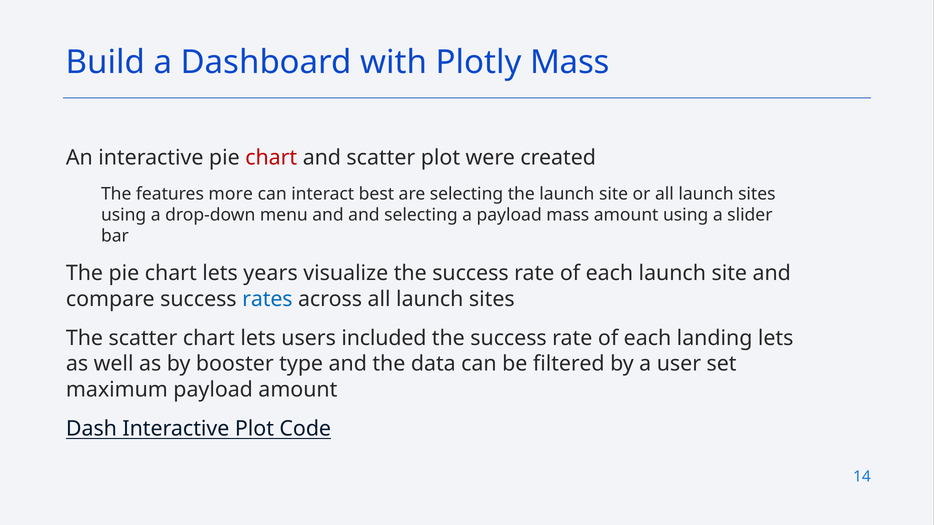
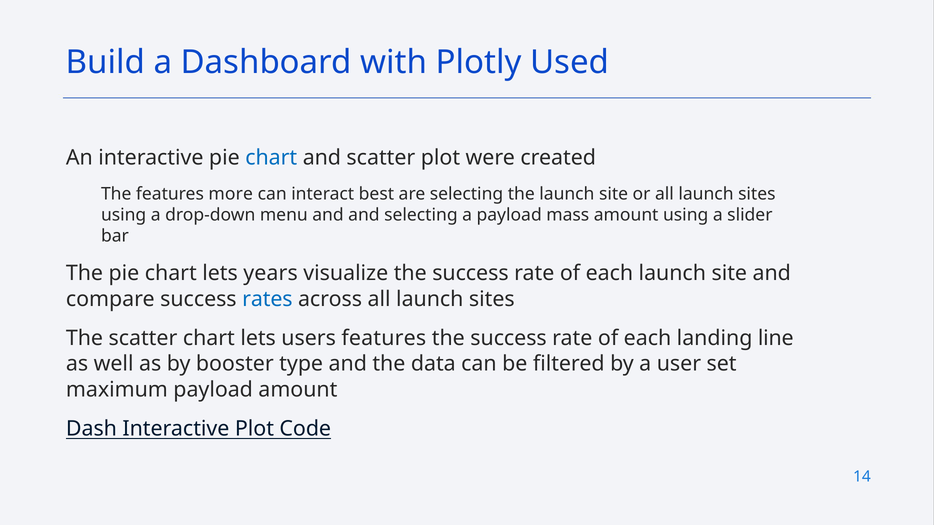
Plotly Mass: Mass -> Used
chart at (271, 158) colour: red -> blue
users included: included -> features
landing lets: lets -> line
